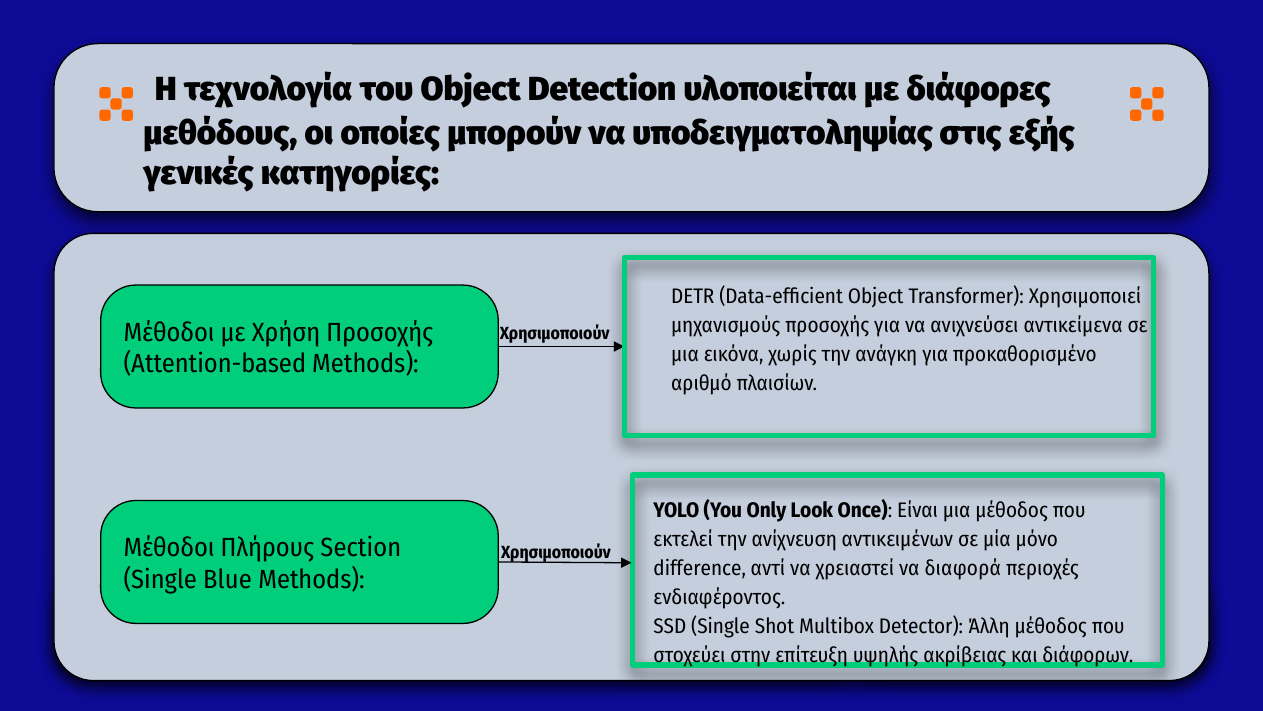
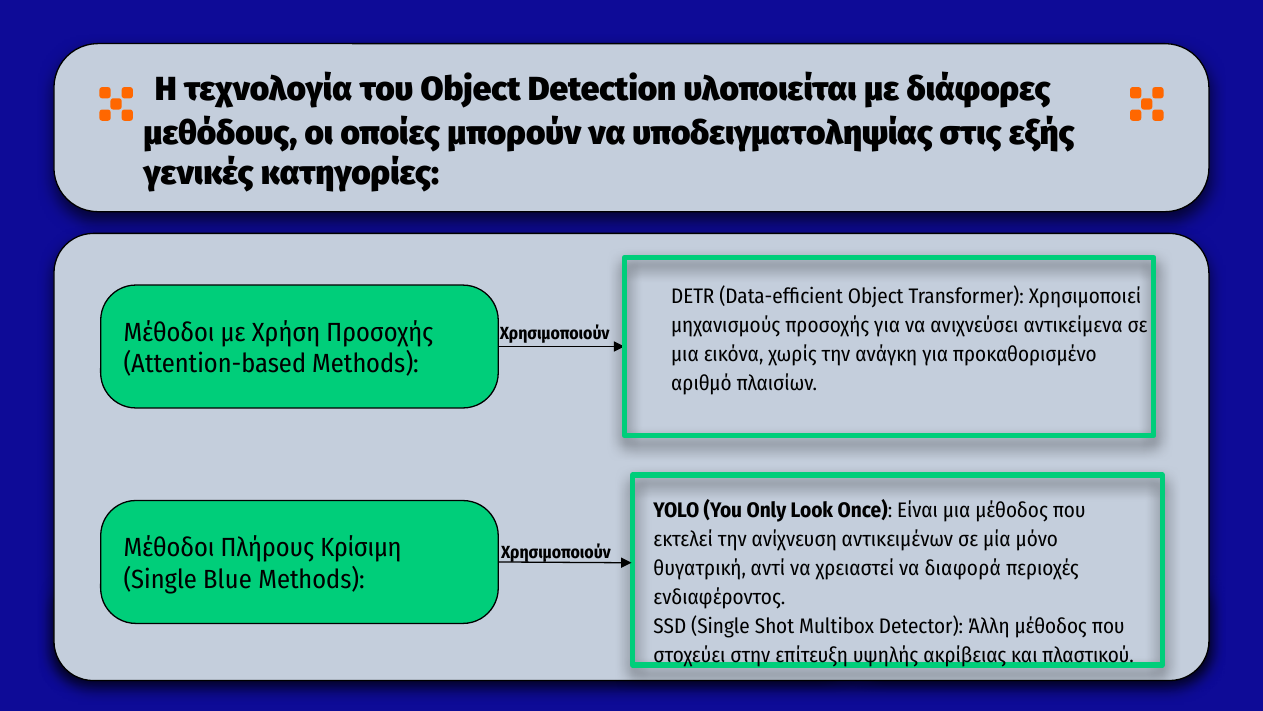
Section: Section -> Κρίσιμη
difference: difference -> θυγατρική
διάφορων: διάφορων -> πλαστικού
